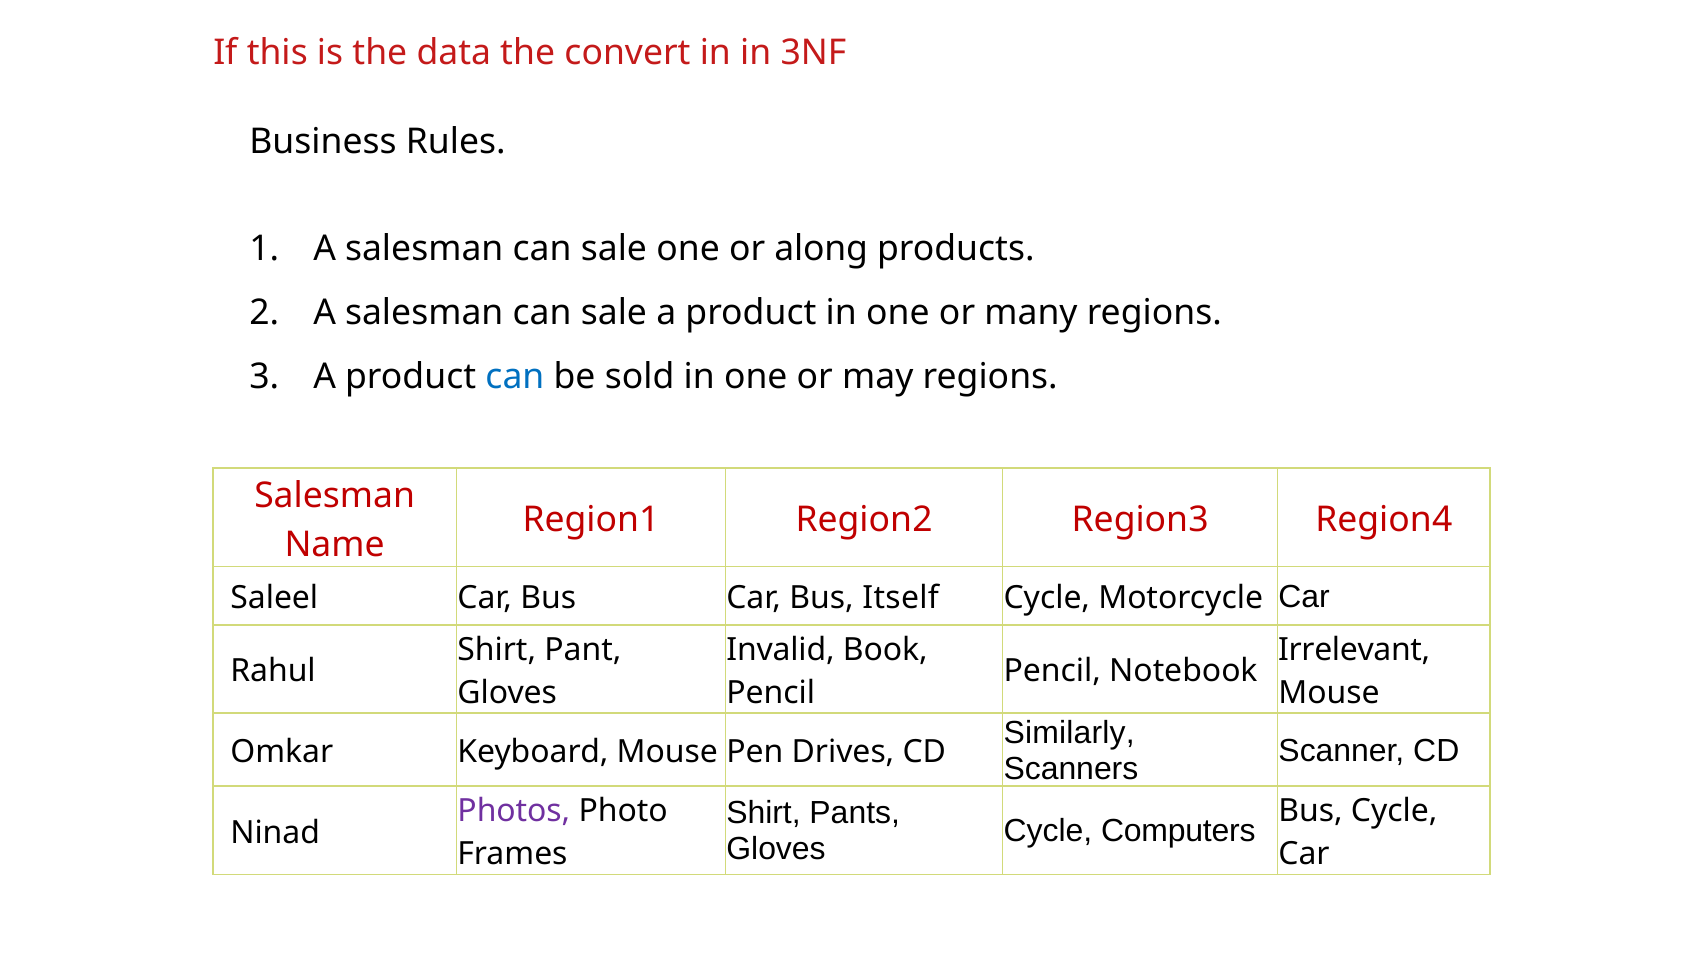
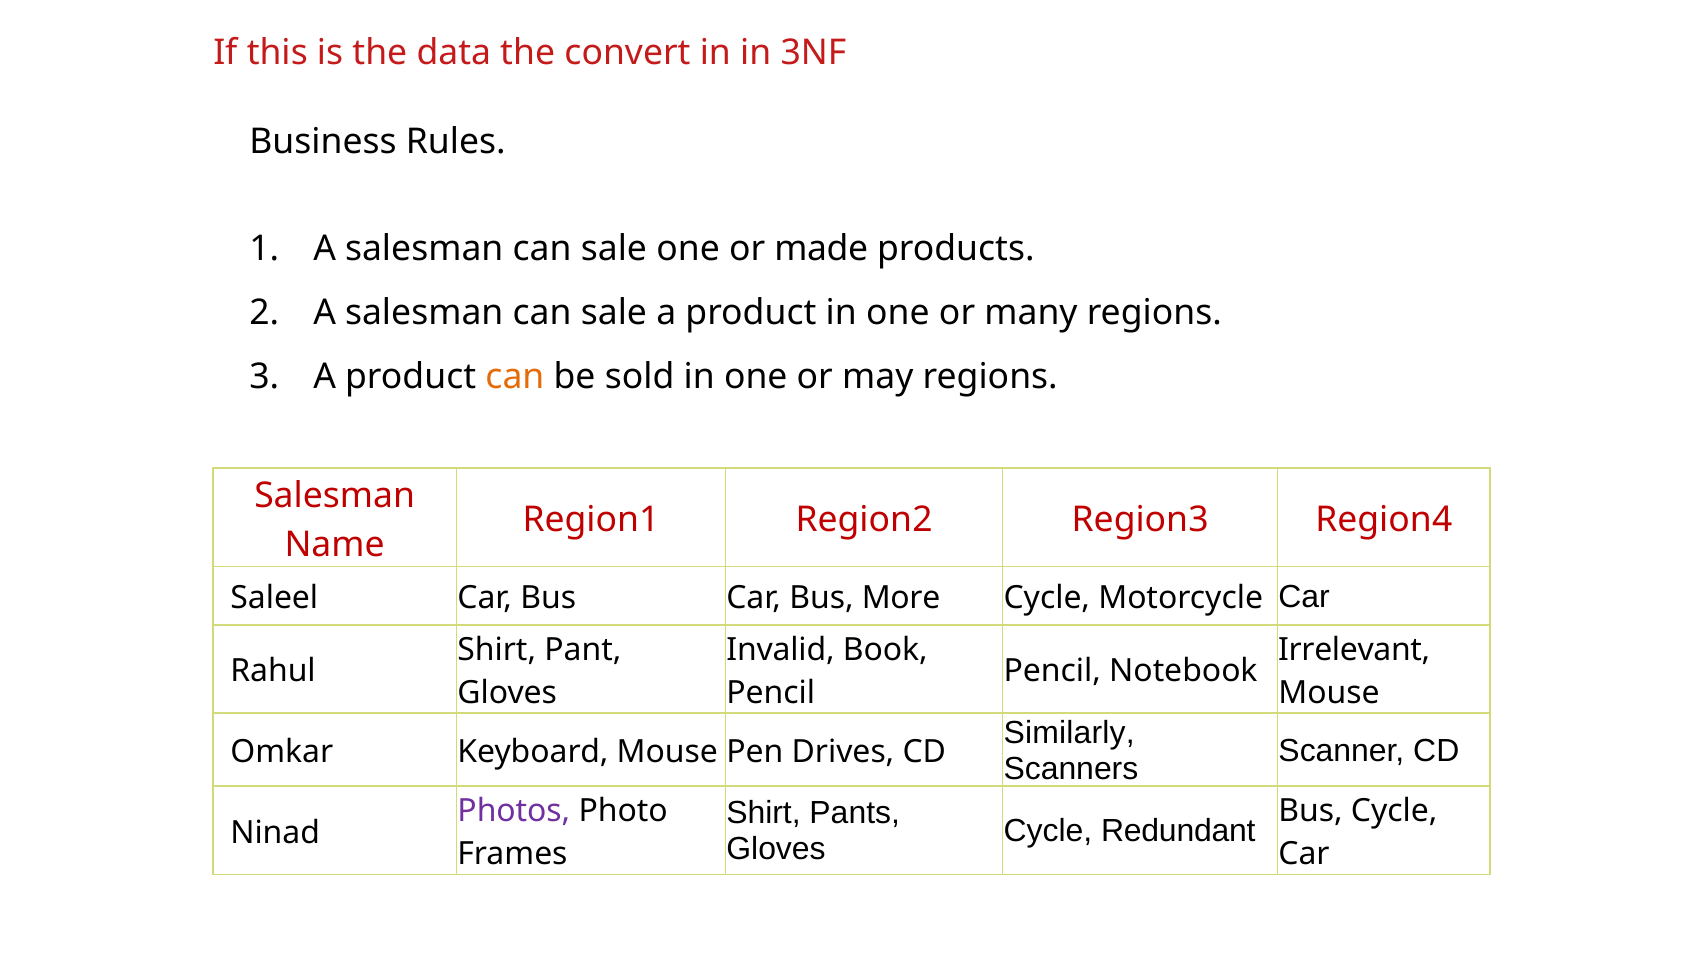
along: along -> made
can at (515, 376) colour: blue -> orange
Itself: Itself -> More
Computers: Computers -> Redundant
